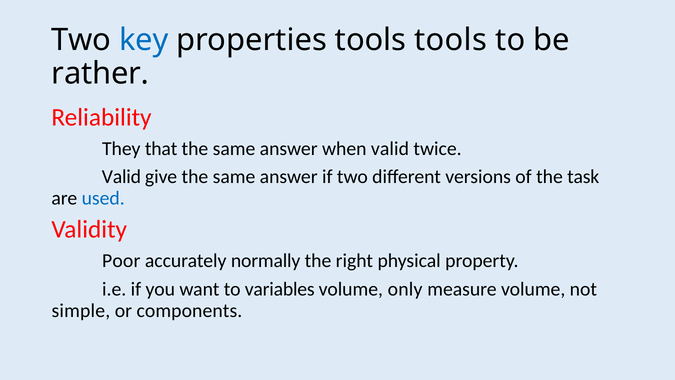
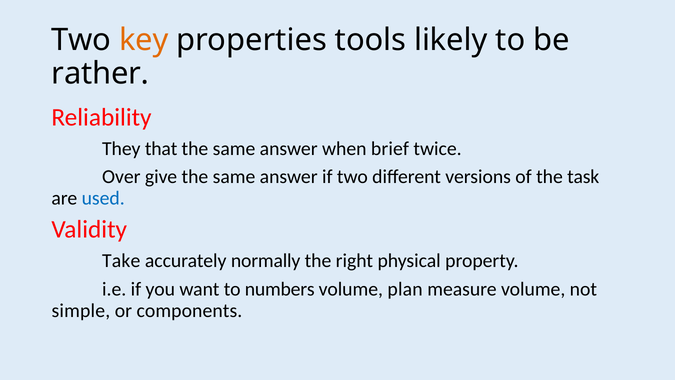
key colour: blue -> orange
tools tools: tools -> likely
when valid: valid -> brief
Valid at (121, 177): Valid -> Over
Poor: Poor -> Take
variables: variables -> numbers
only: only -> plan
